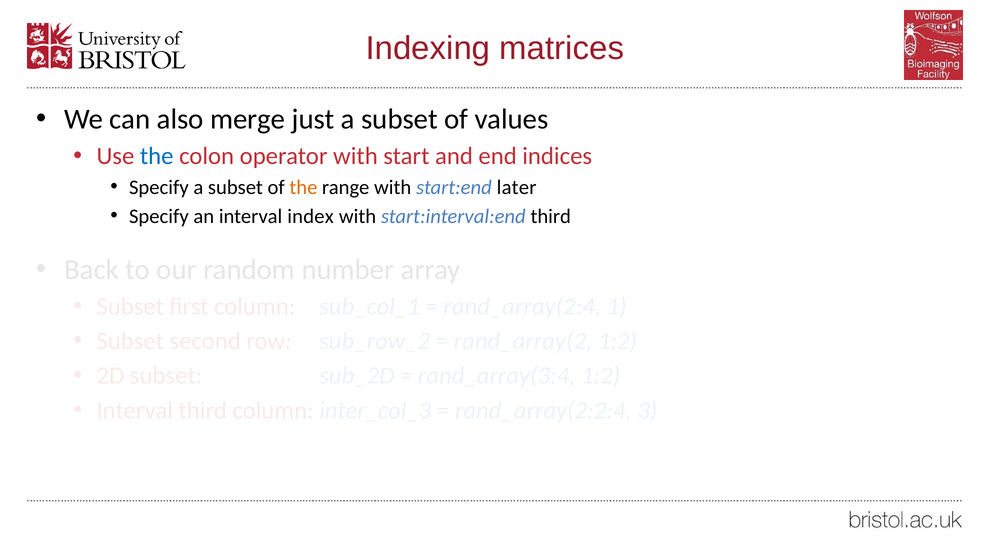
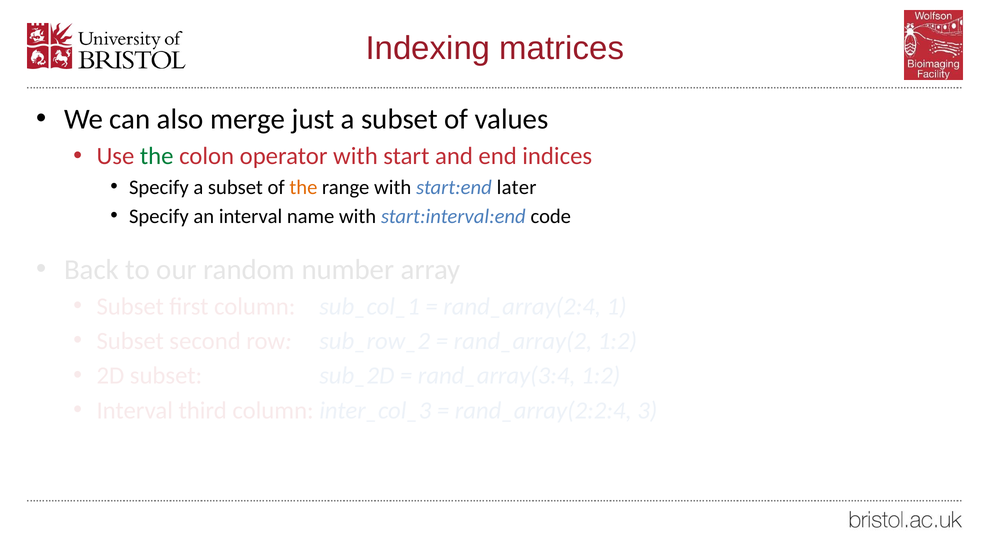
the at (157, 156) colour: blue -> green
index: index -> name
start:interval:end third: third -> code
